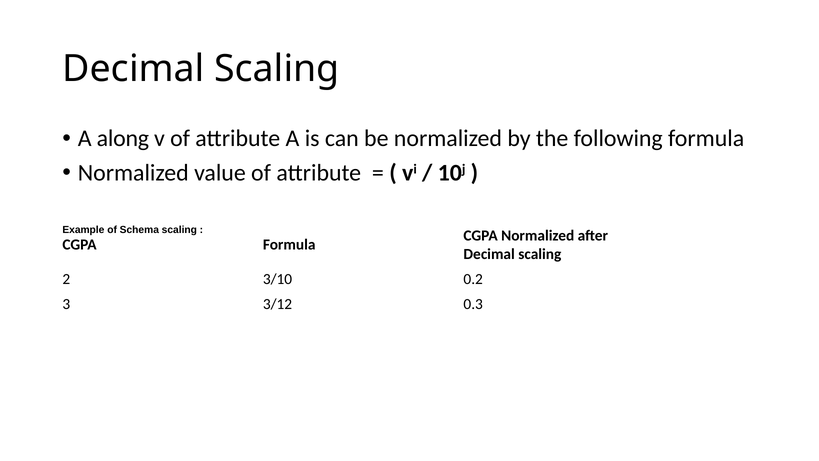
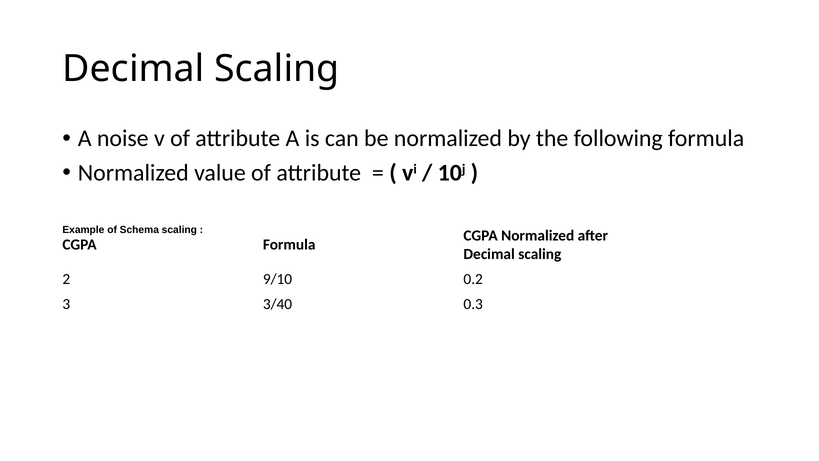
along: along -> noise
3/10: 3/10 -> 9/10
3/12: 3/12 -> 3/40
